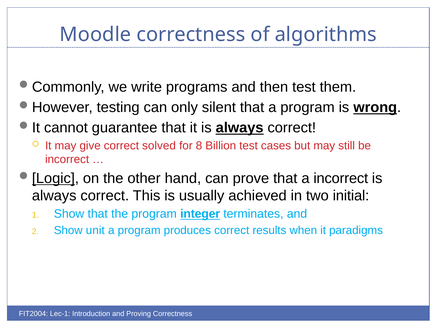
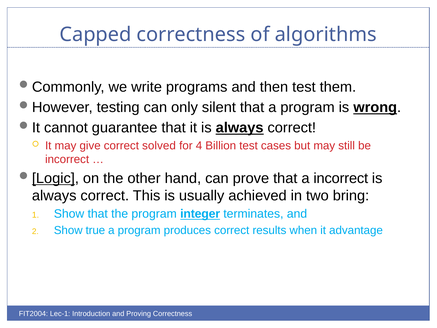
Moodle: Moodle -> Capped
8: 8 -> 4
initial: initial -> bring
unit: unit -> true
paradigms: paradigms -> advantage
